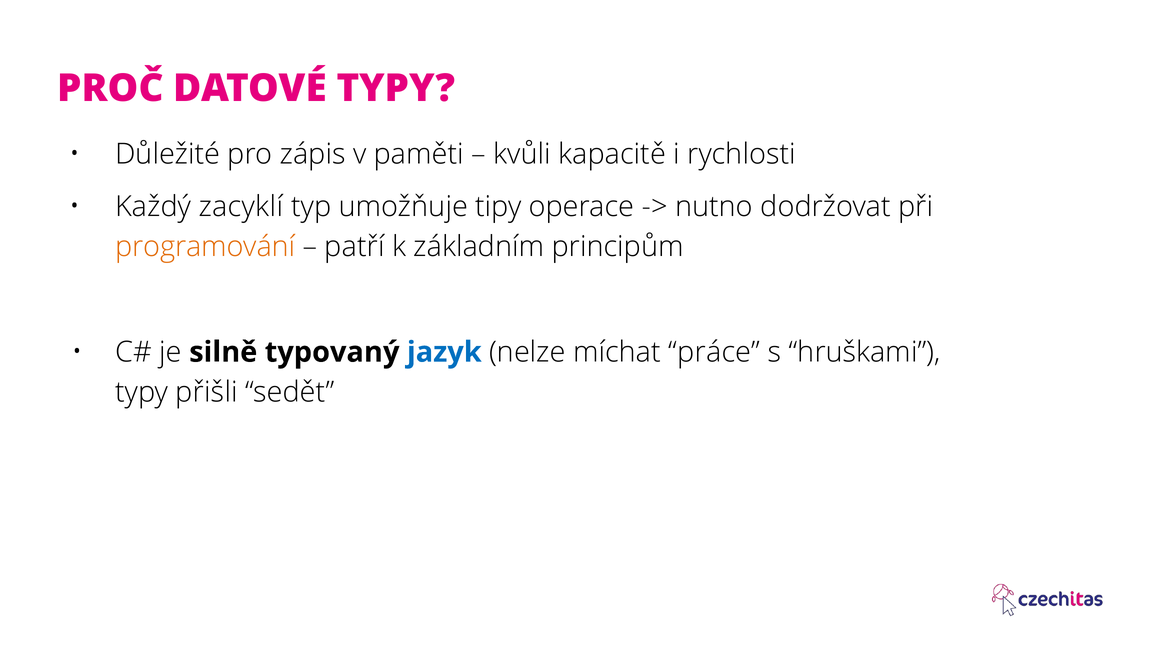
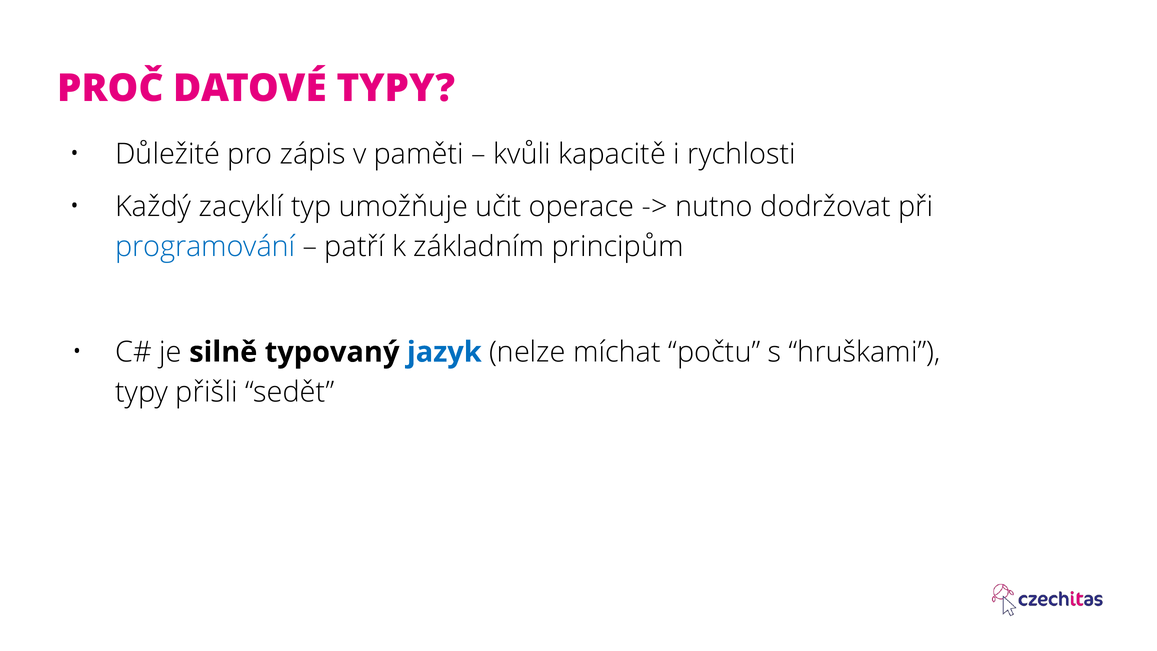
tipy: tipy -> učit
programování colour: orange -> blue
práce: práce -> počtu
